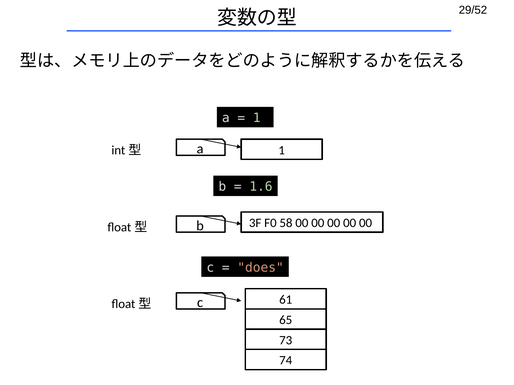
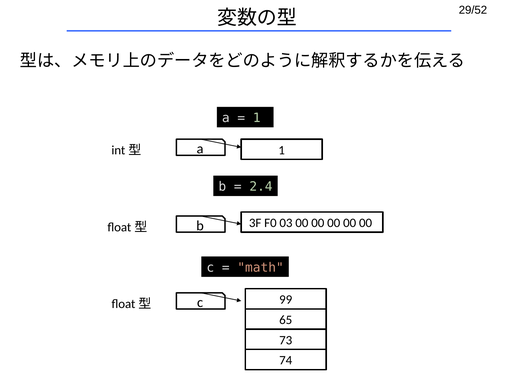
1.6: 1.6 -> 2.4
58: 58 -> 03
does: does -> math
61: 61 -> 99
